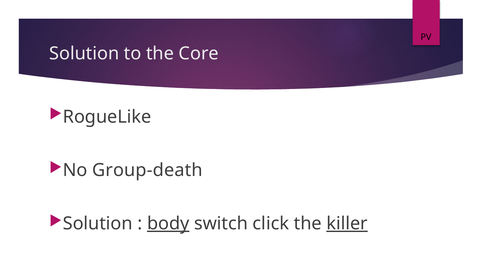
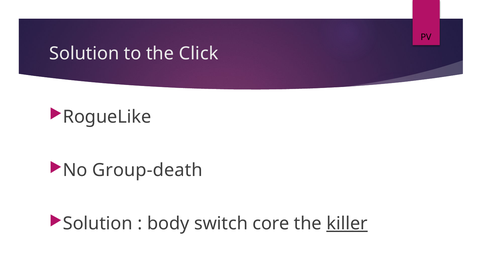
Core: Core -> Click
body underline: present -> none
click: click -> core
